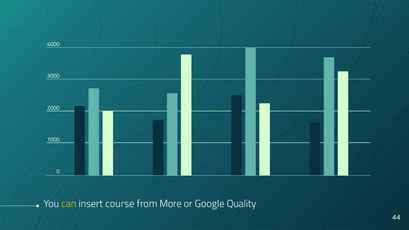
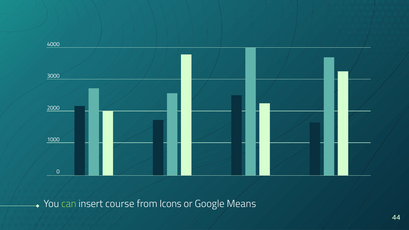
can colour: yellow -> light green
More: More -> Icons
Quality: Quality -> Means
